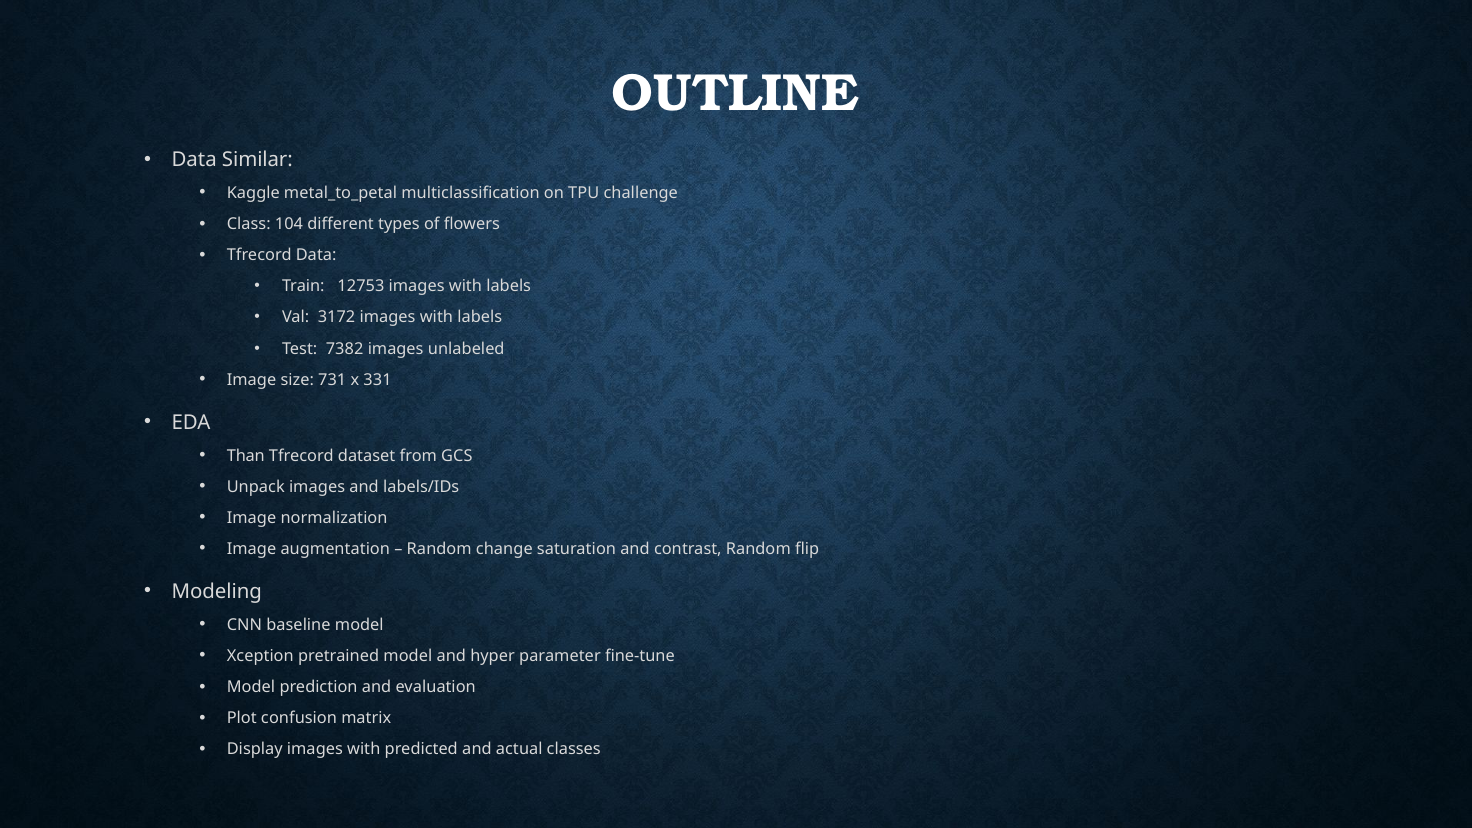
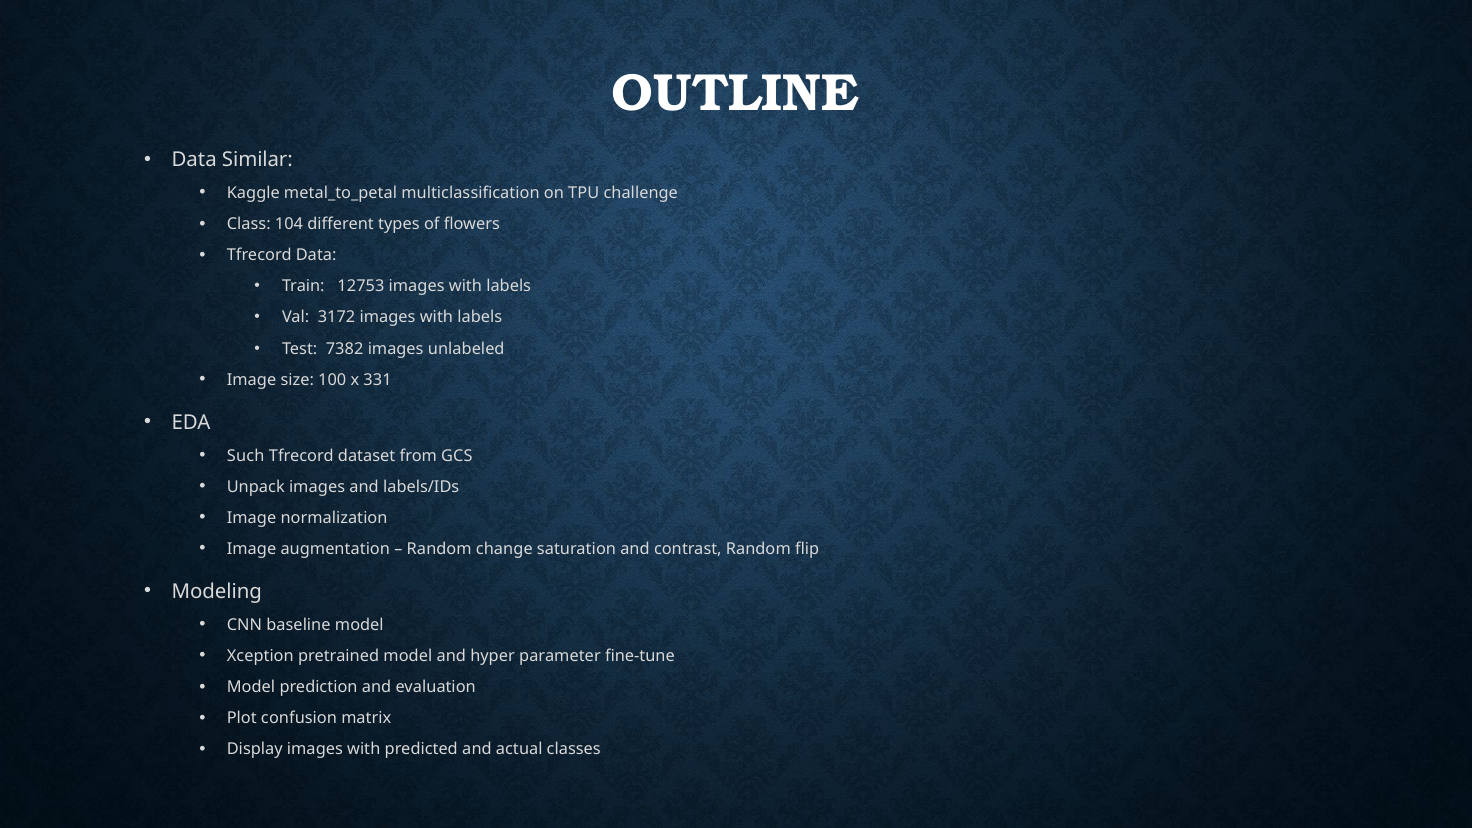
731: 731 -> 100
Than: Than -> Such
